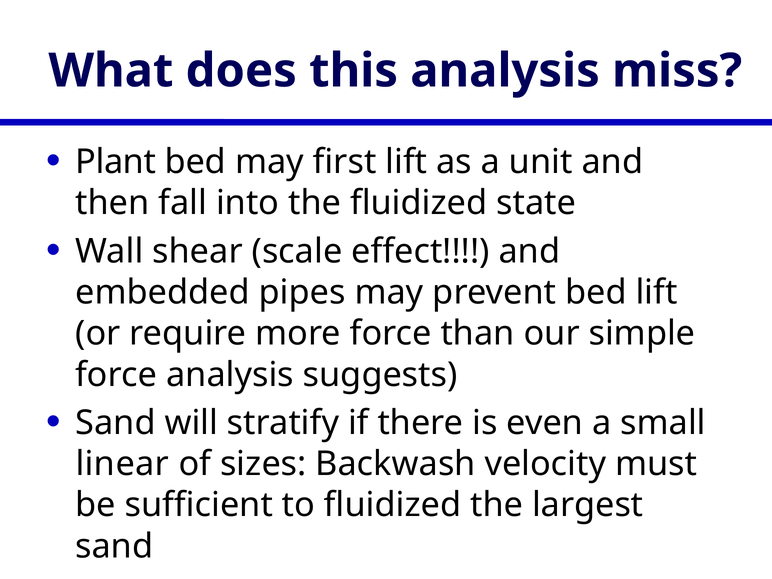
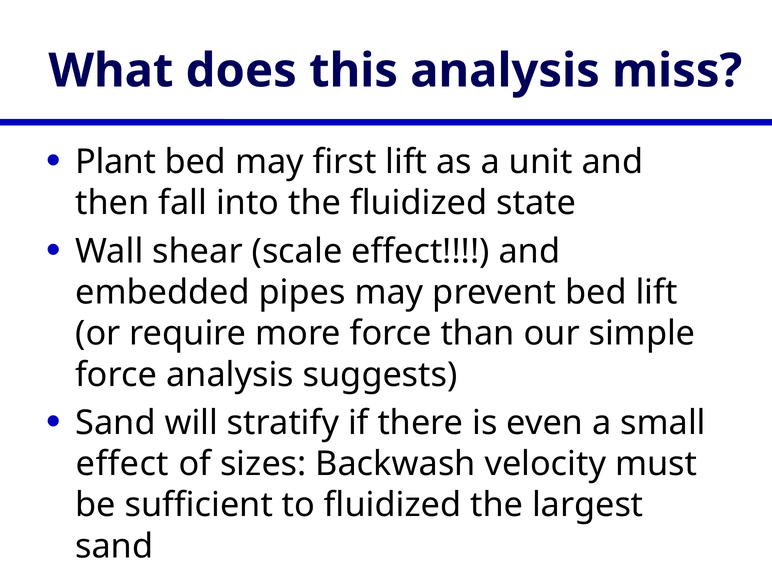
linear at (122, 464): linear -> effect
